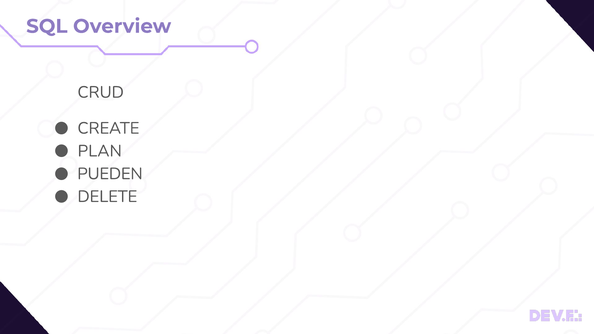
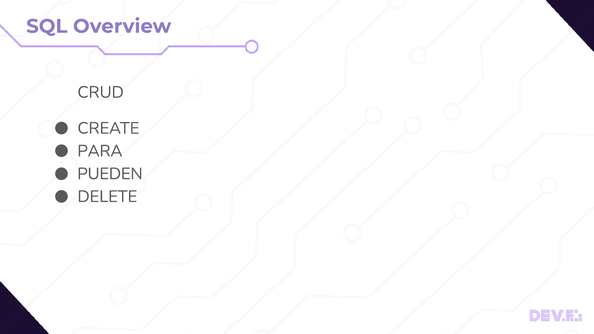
PLAN: PLAN -> PARA
